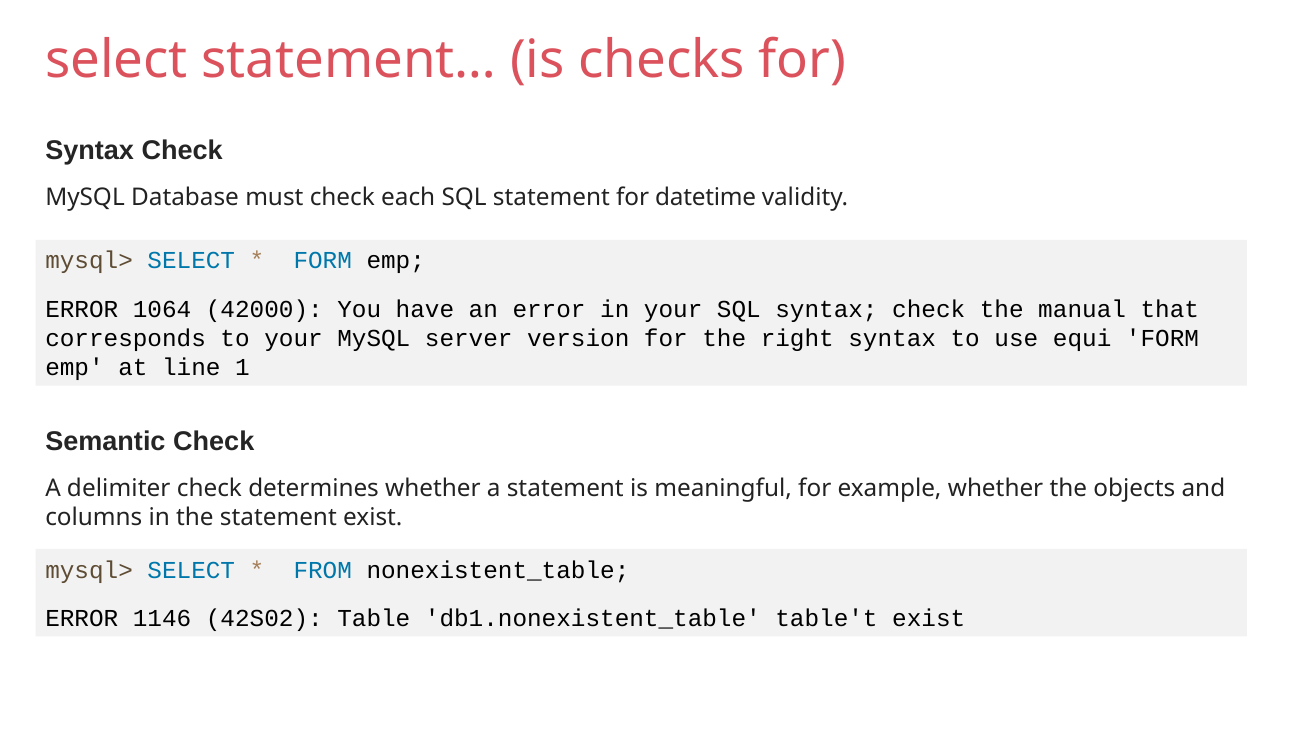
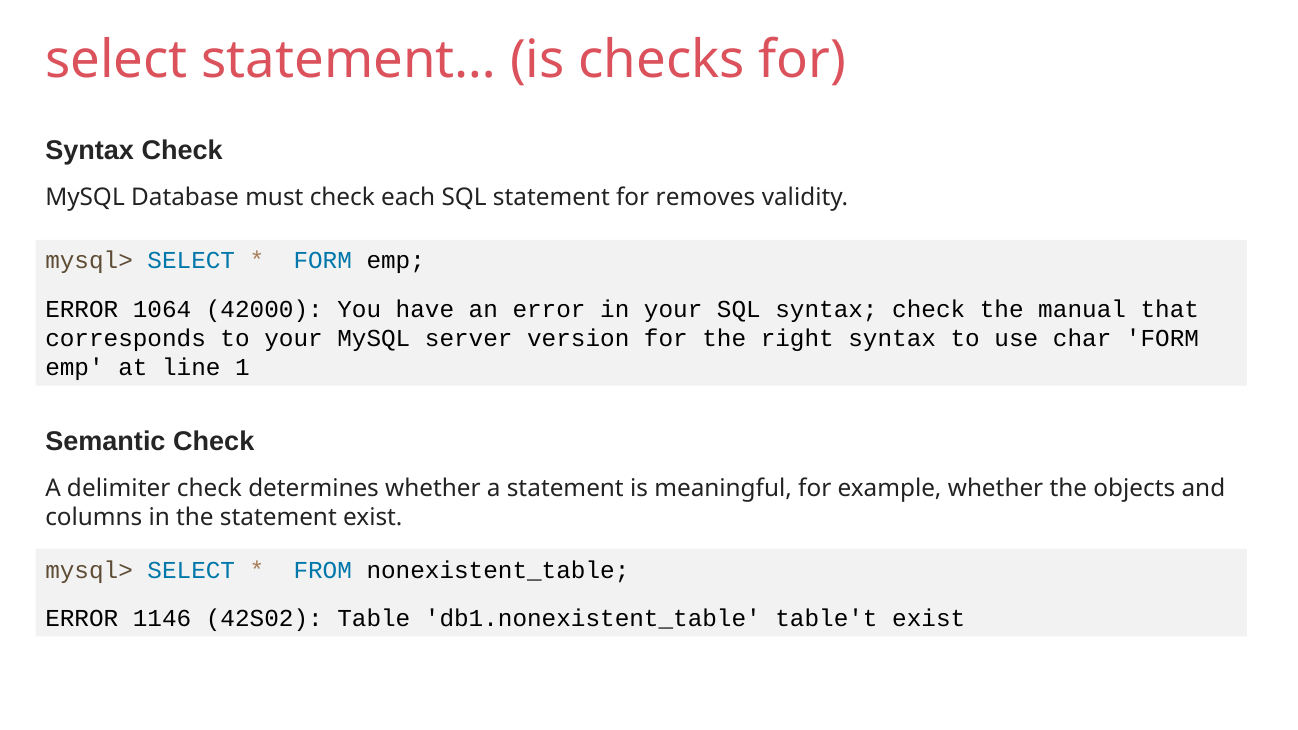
datetime: datetime -> removes
equi: equi -> char
